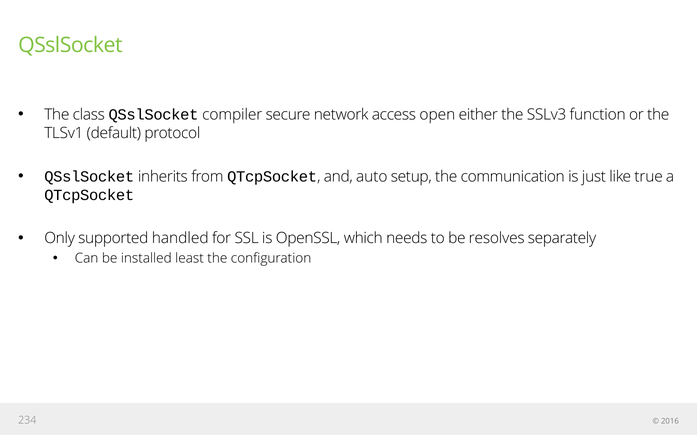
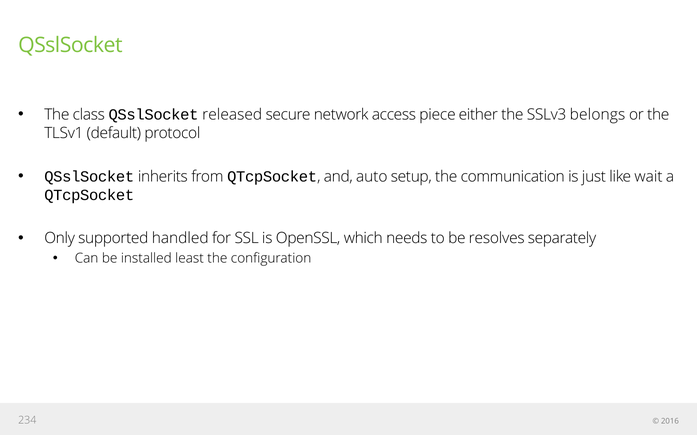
compiler: compiler -> released
open: open -> piece
function: function -> belongs
true: true -> wait
